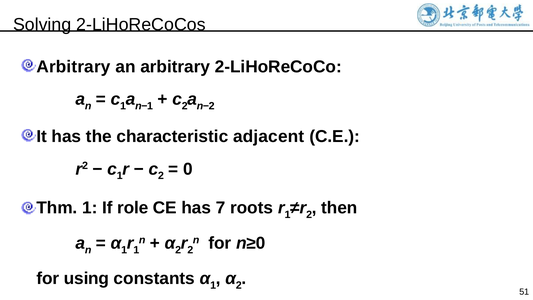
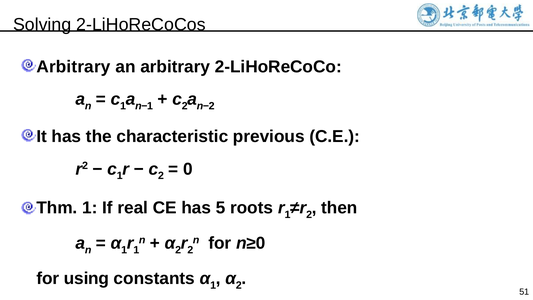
adjacent: adjacent -> previous
role: role -> real
7: 7 -> 5
